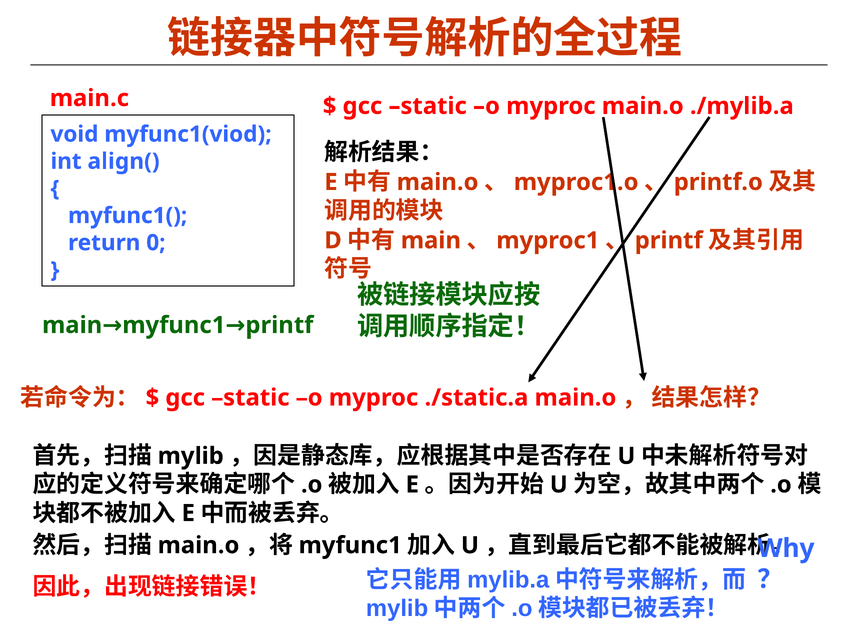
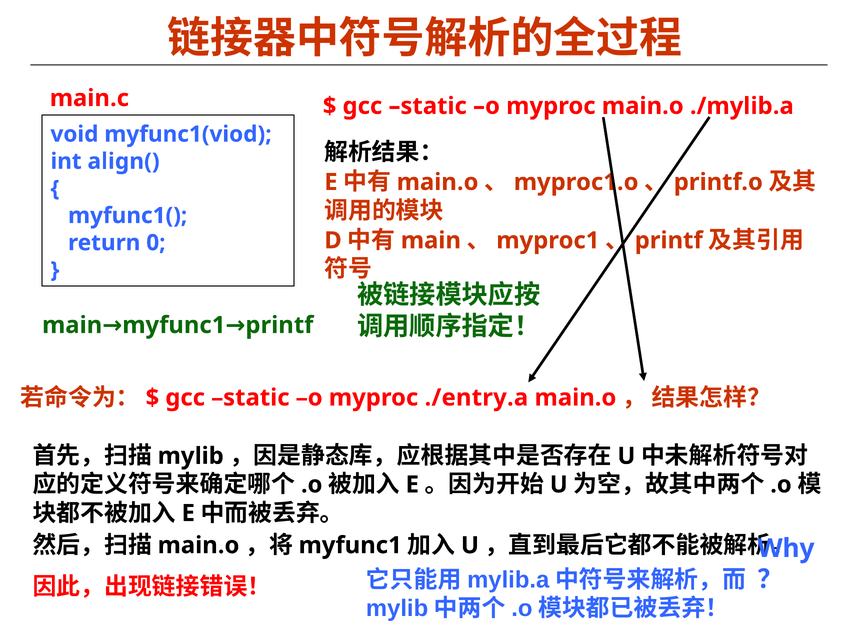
./static.a: ./static.a -> ./entry.a
